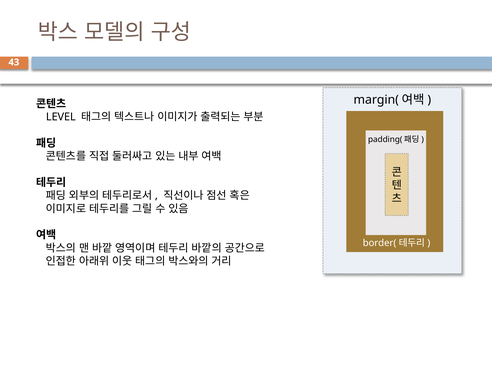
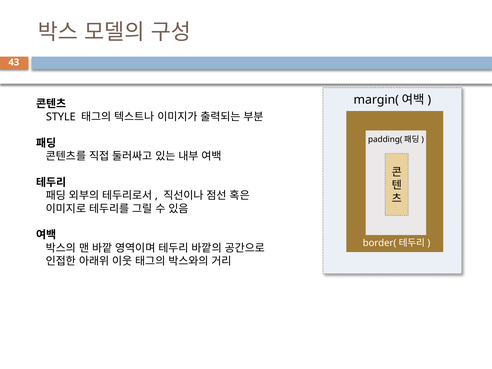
LEVEL: LEVEL -> STYLE
